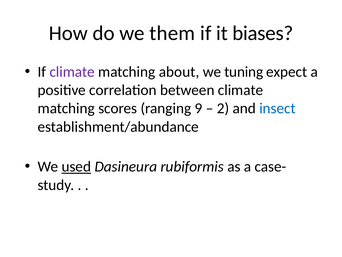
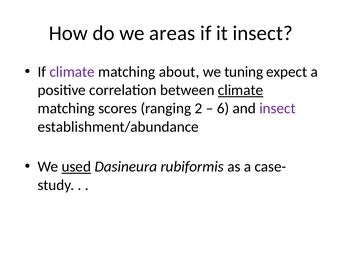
them: them -> areas
it biases: biases -> insect
climate at (241, 90) underline: none -> present
9: 9 -> 2
2: 2 -> 6
insect at (277, 108) colour: blue -> purple
